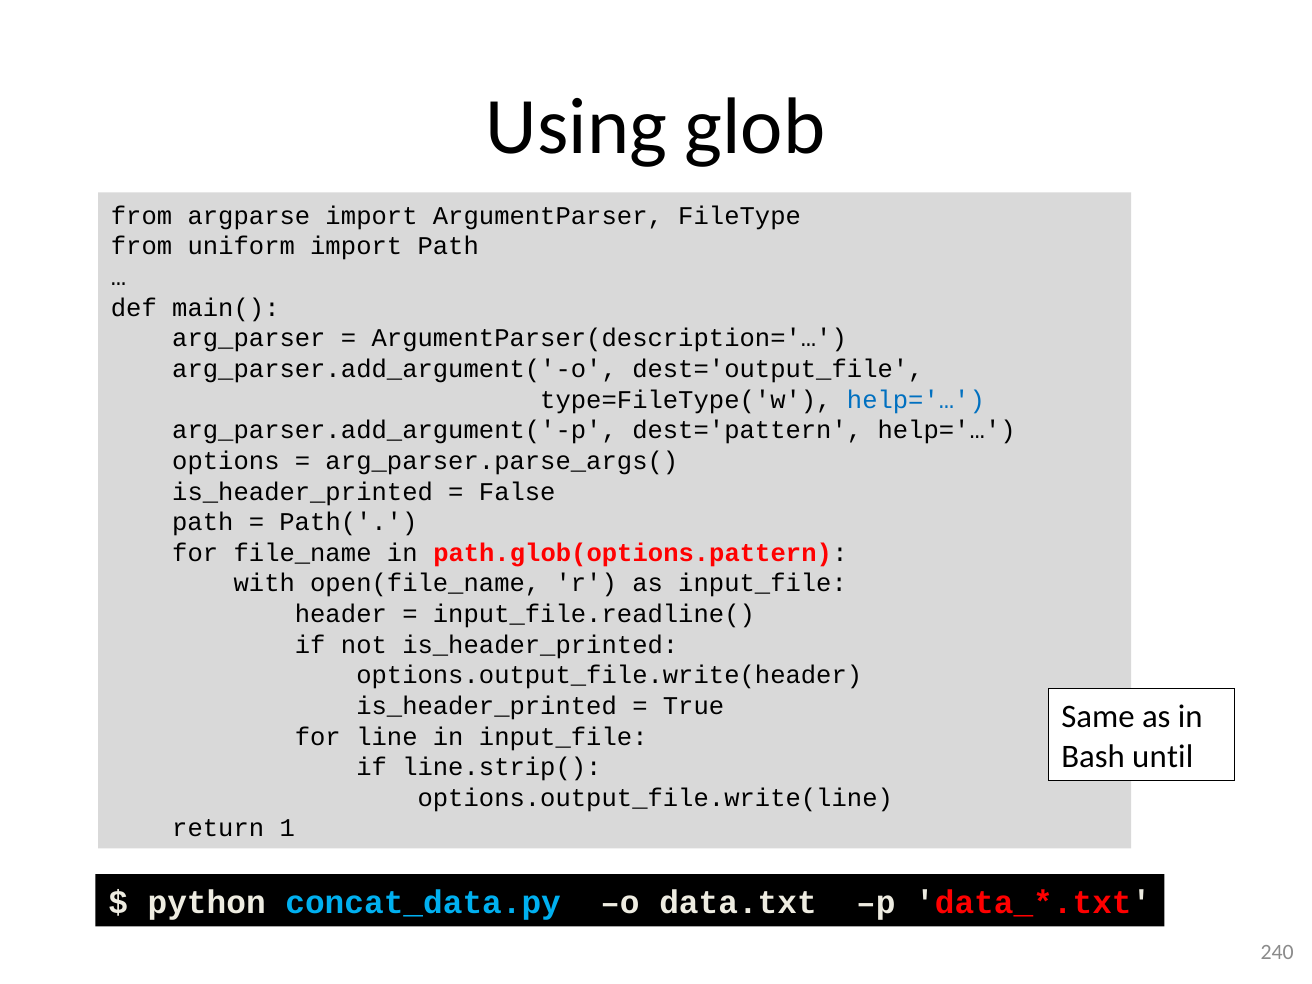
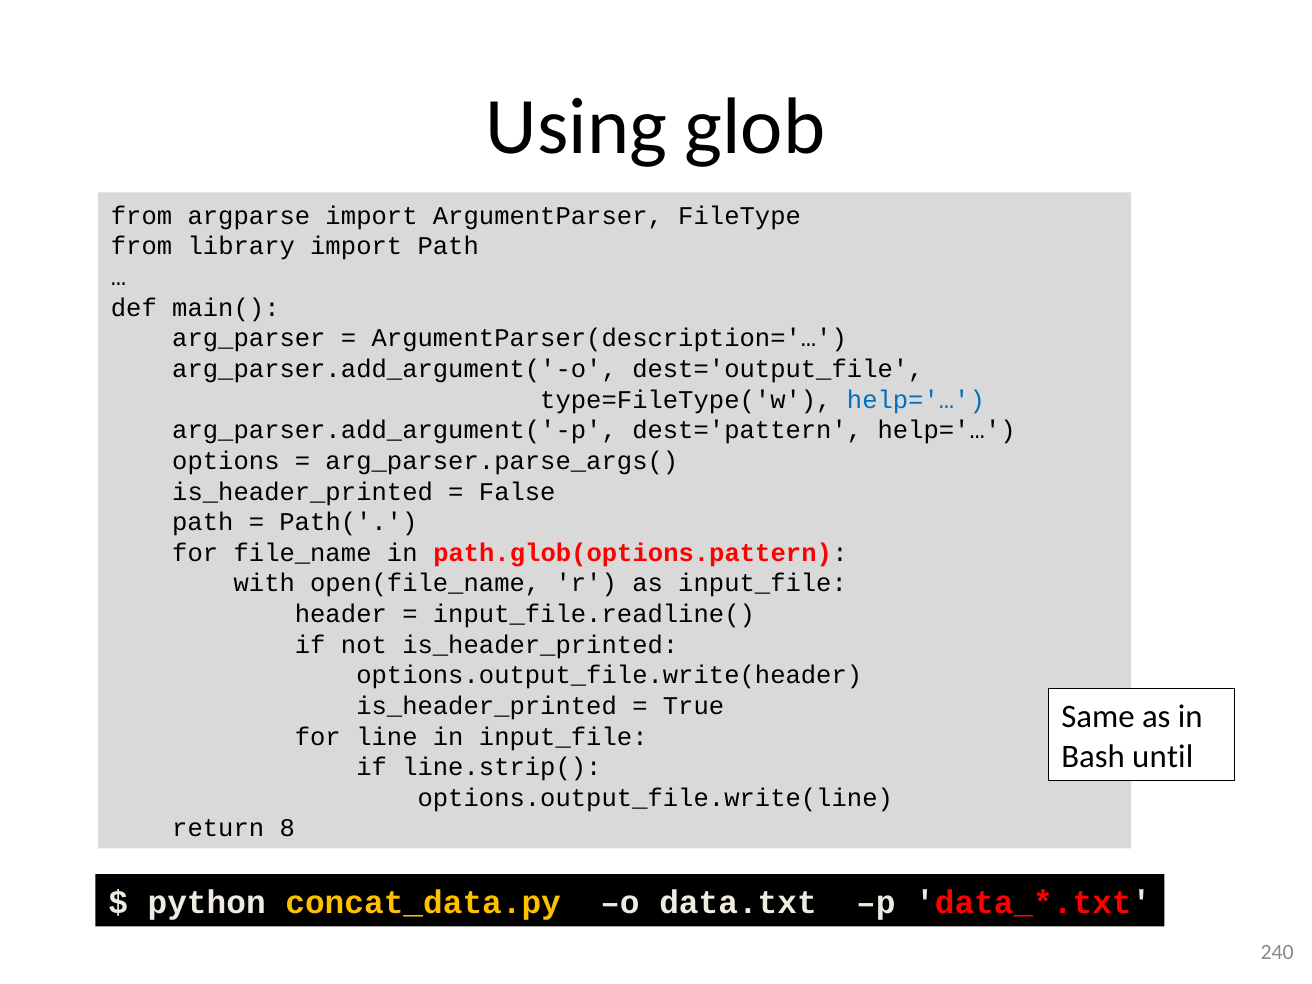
uniform: uniform -> library
1: 1 -> 8
concat_data.py colour: light blue -> yellow
